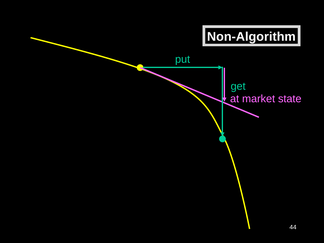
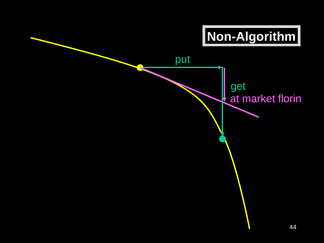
state: state -> florin
